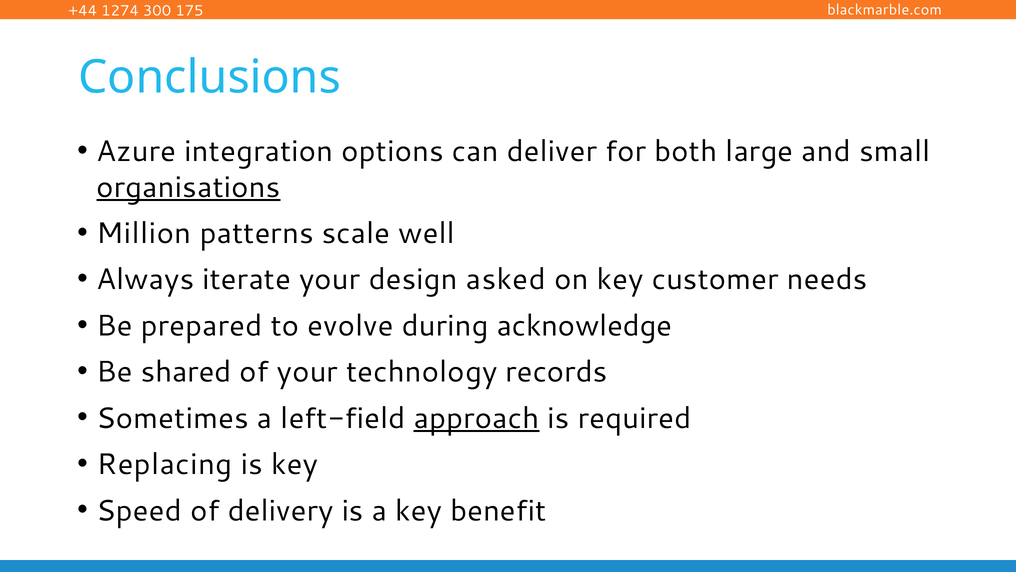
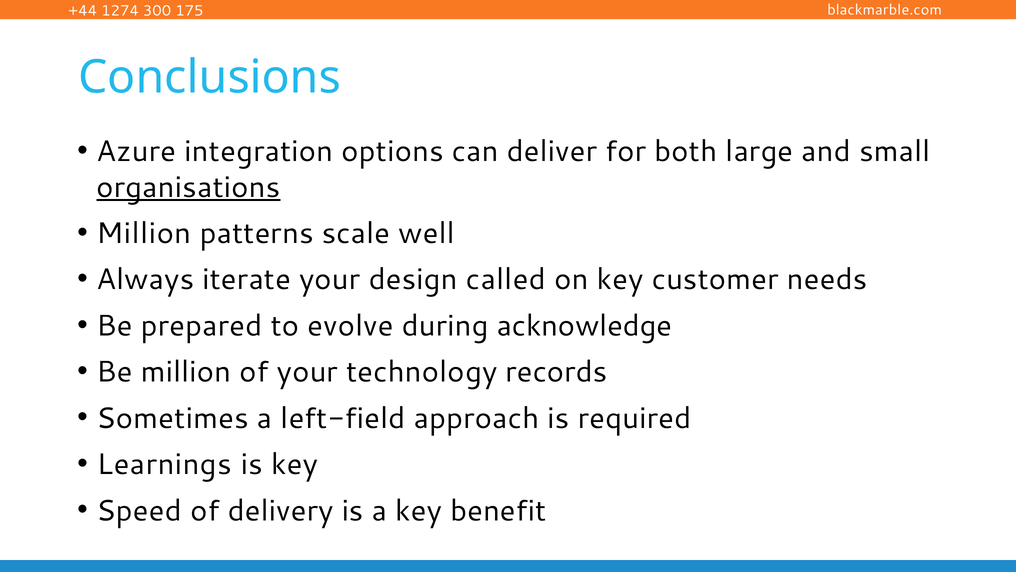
asked: asked -> called
Be shared: shared -> million
approach underline: present -> none
Replacing: Replacing -> Learnings
